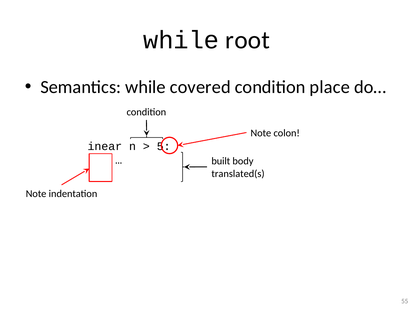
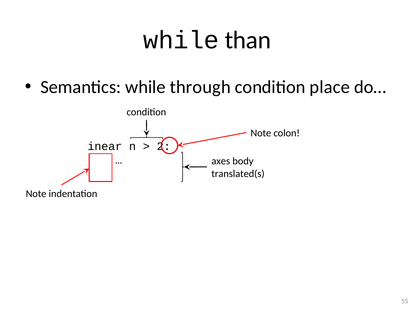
root: root -> than
covered: covered -> through
5: 5 -> 2
built: built -> axes
